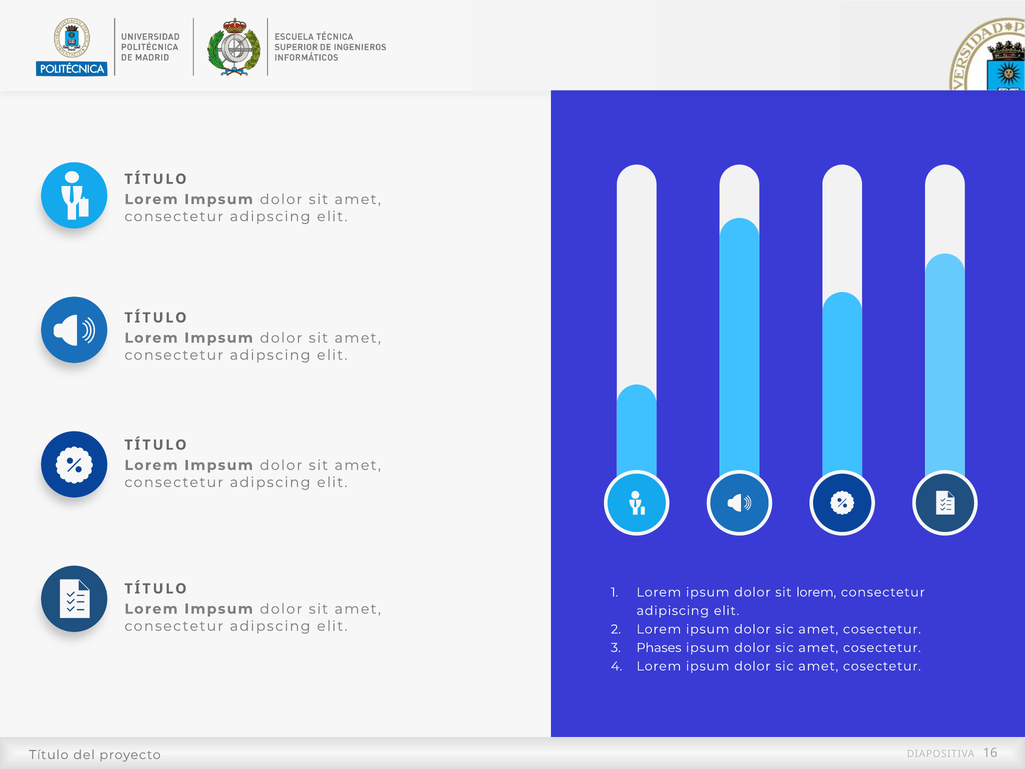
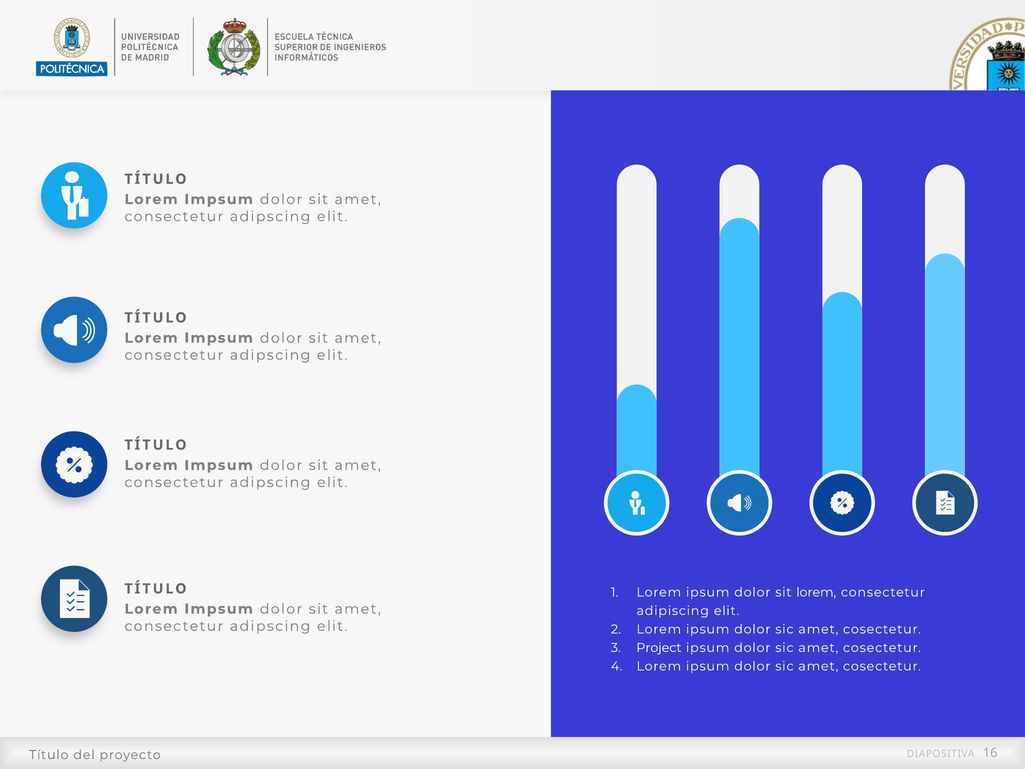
Phases: Phases -> Project
